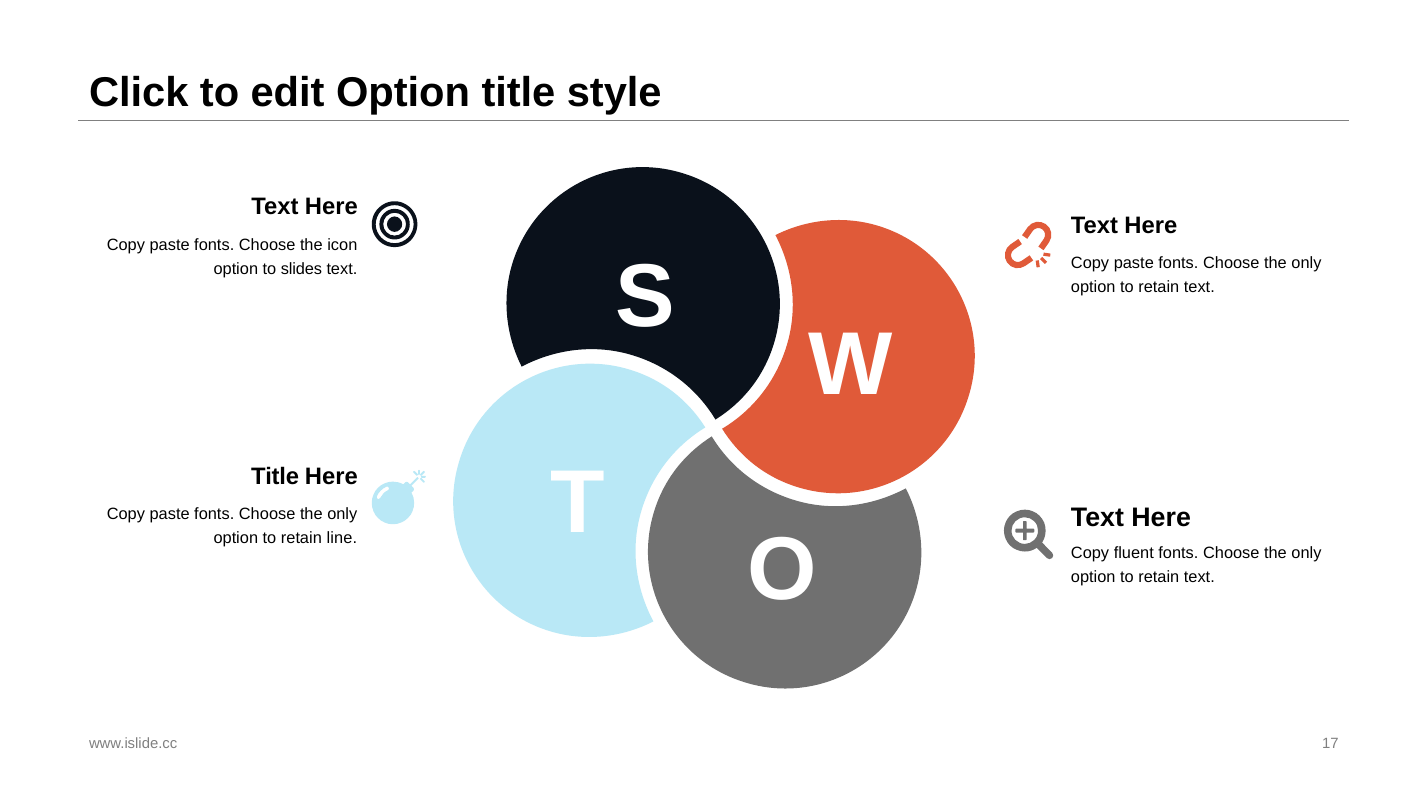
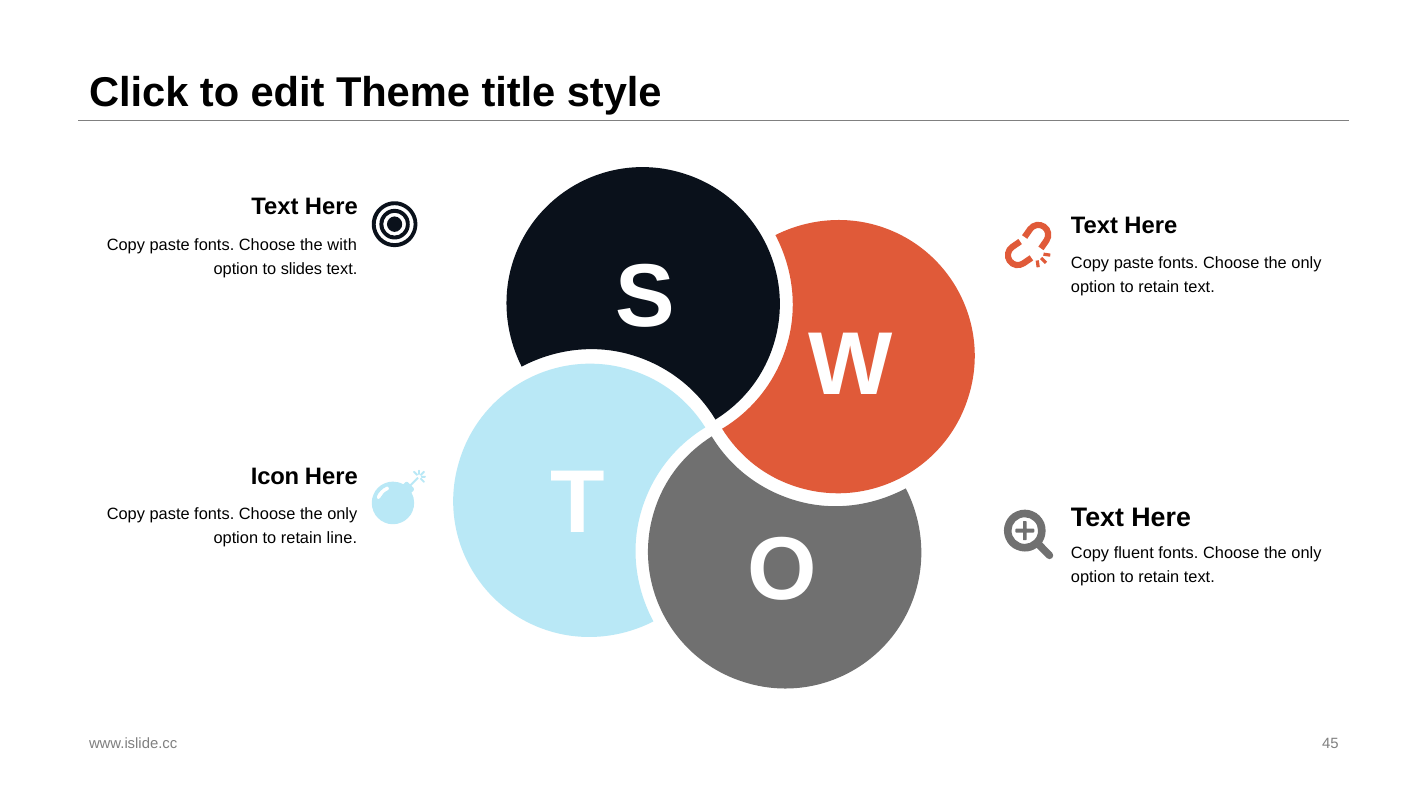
edit Option: Option -> Theme
icon: icon -> with
Title at (275, 476): Title -> Icon
17: 17 -> 45
